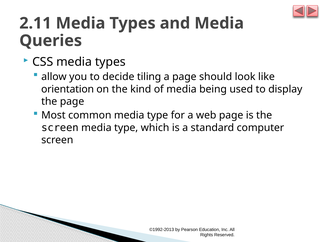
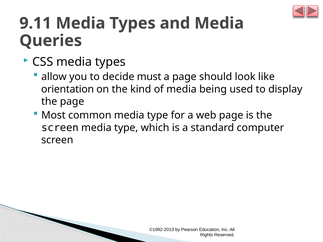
2.11: 2.11 -> 9.11
tiling: tiling -> must
